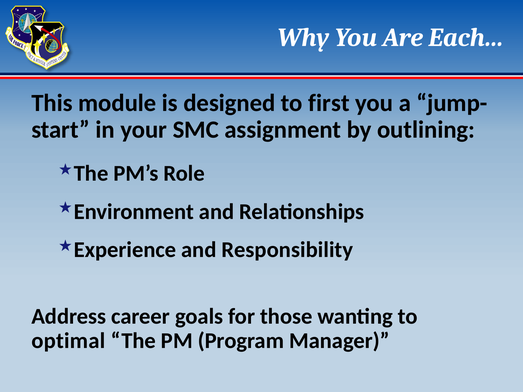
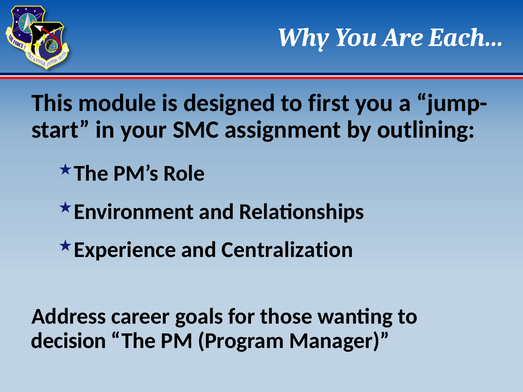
Responsibility: Responsibility -> Centralization
optimal: optimal -> decision
